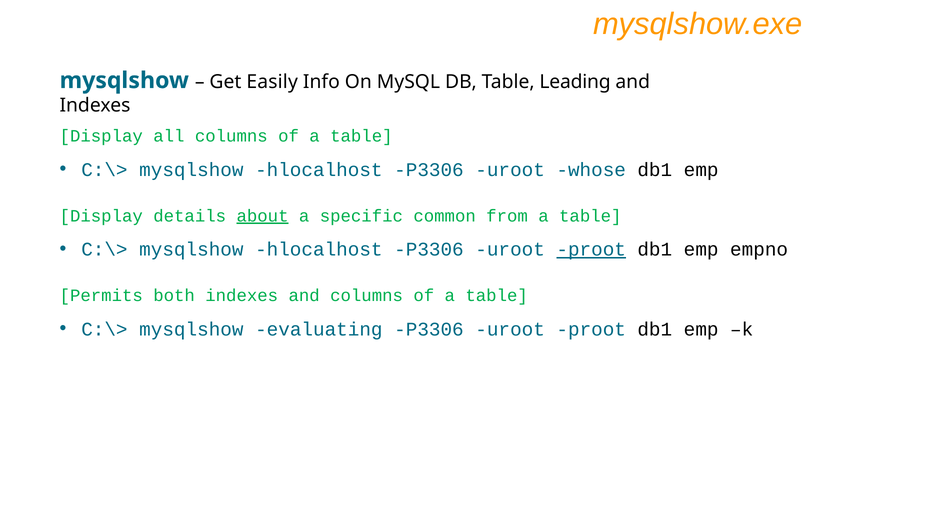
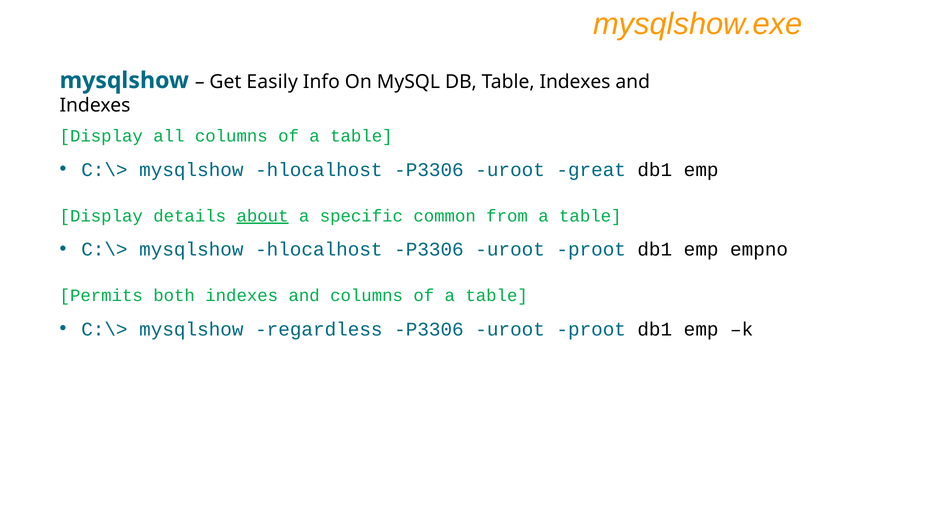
Table Leading: Leading -> Indexes
whose: whose -> great
proot at (591, 250) underline: present -> none
evaluating: evaluating -> regardless
